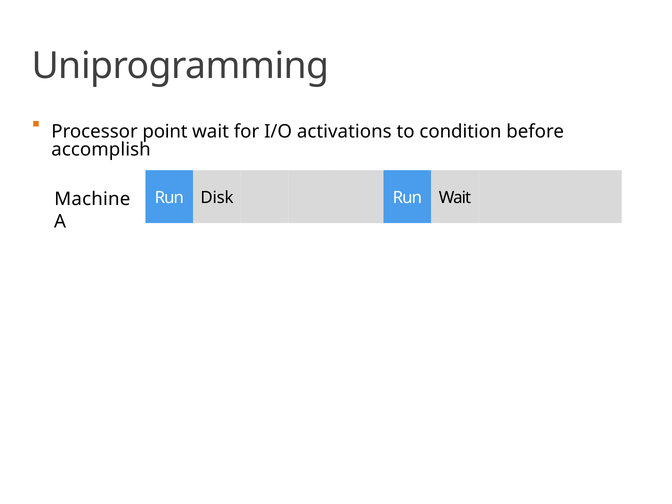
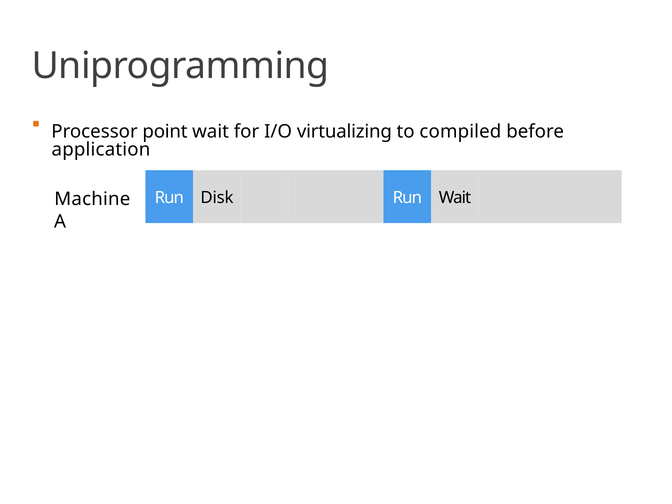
activations: activations -> virtualizing
condition: condition -> compiled
accomplish: accomplish -> application
